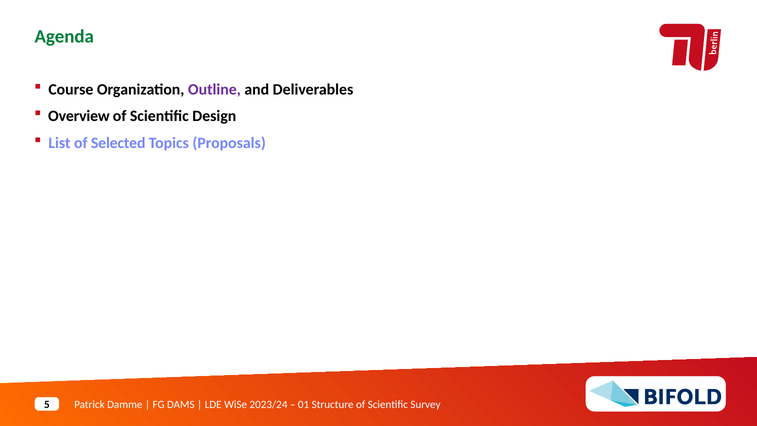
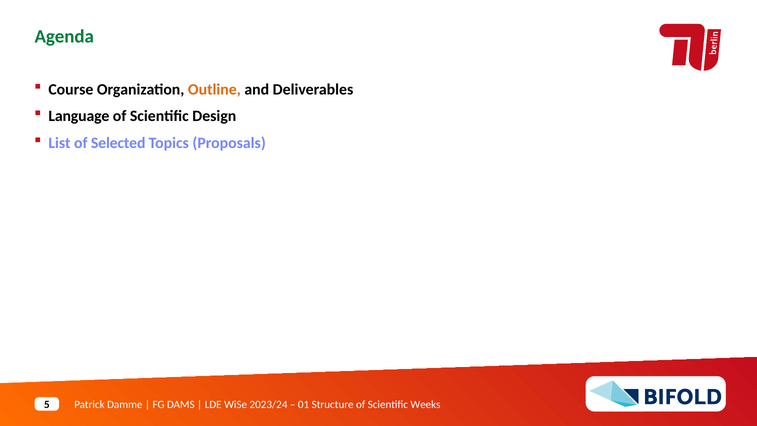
Outline colour: purple -> orange
Overview: Overview -> Language
Survey: Survey -> Weeks
